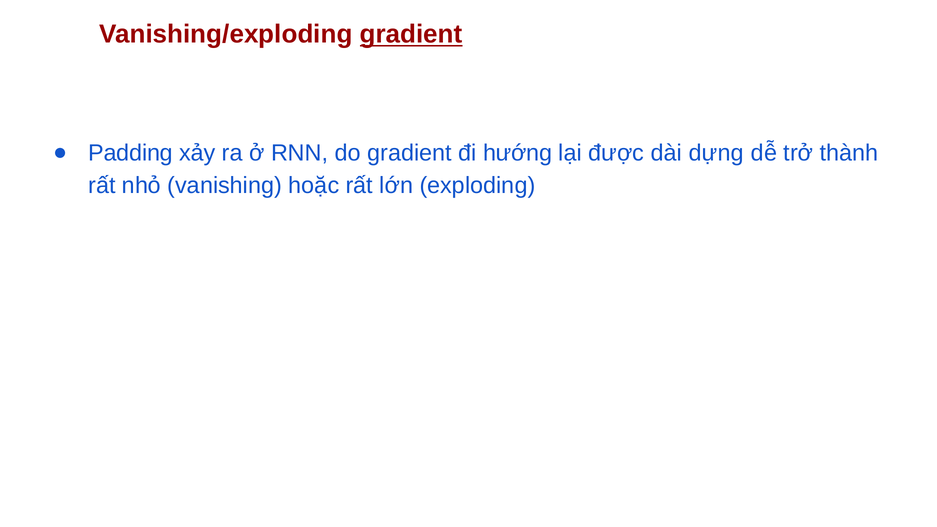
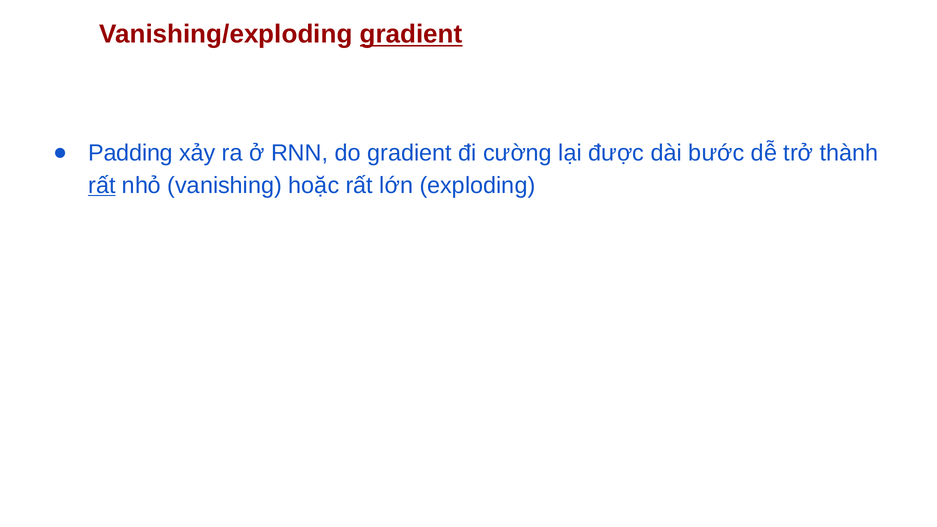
hướng: hướng -> cường
dựng: dựng -> bước
rất at (102, 185) underline: none -> present
